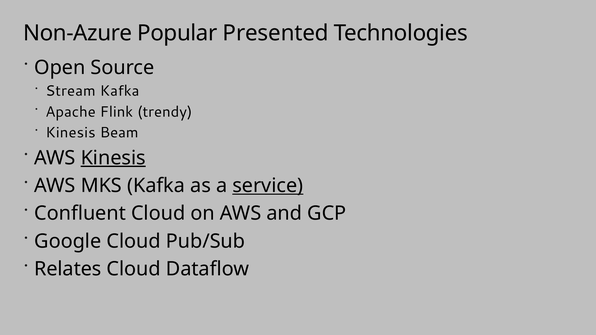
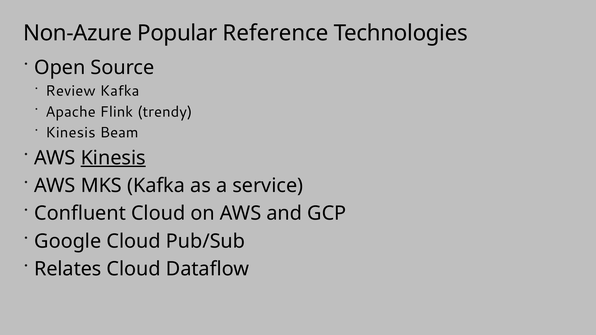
Presented: Presented -> Reference
Stream: Stream -> Review
service underline: present -> none
